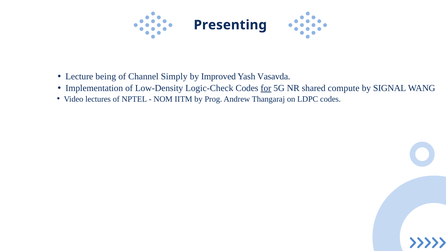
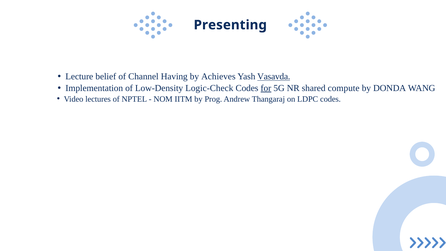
being: being -> belief
Simply: Simply -> Having
Improved: Improved -> Achieves
Vasavda underline: none -> present
SIGNAL: SIGNAL -> DONDA
